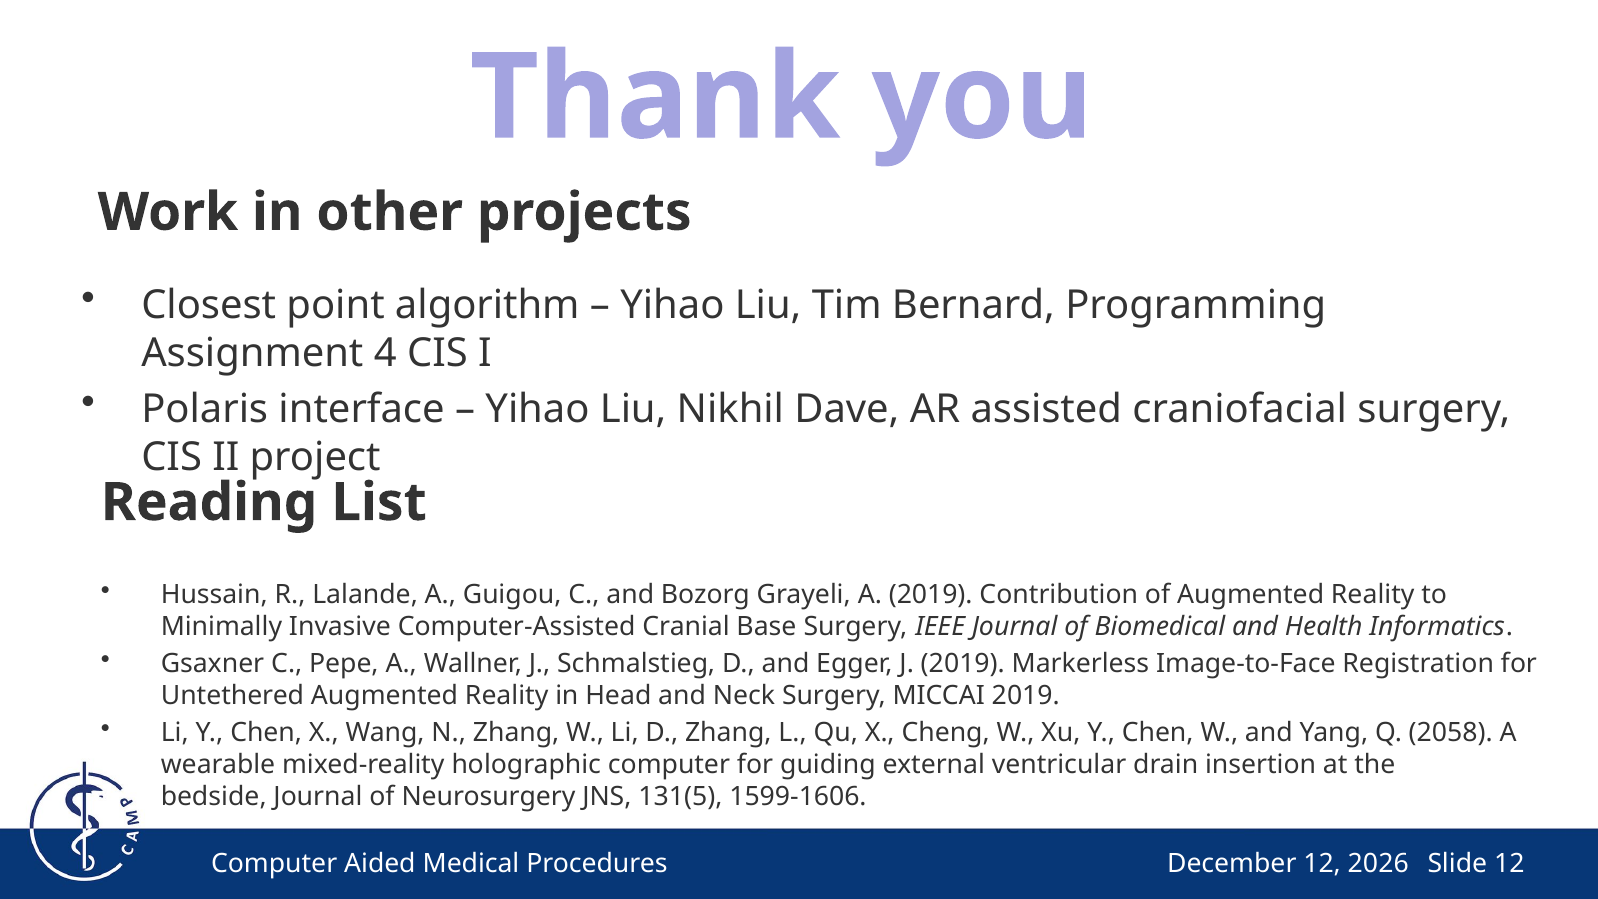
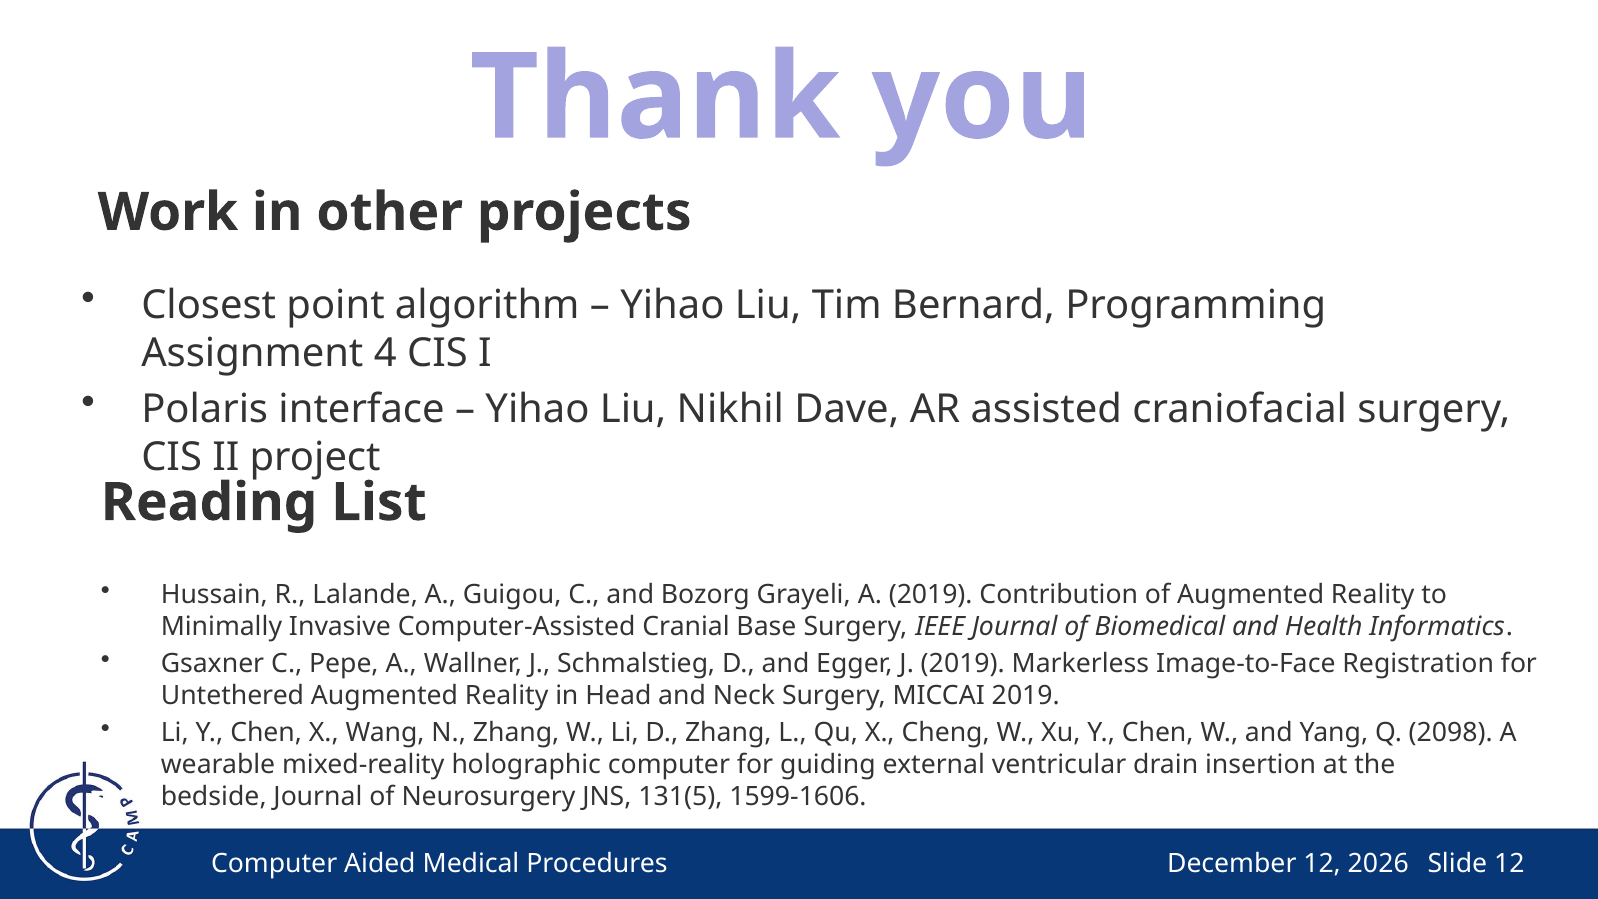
2058: 2058 -> 2098
